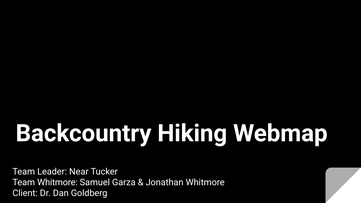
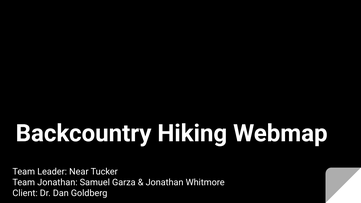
Team Whitmore: Whitmore -> Jonathan
